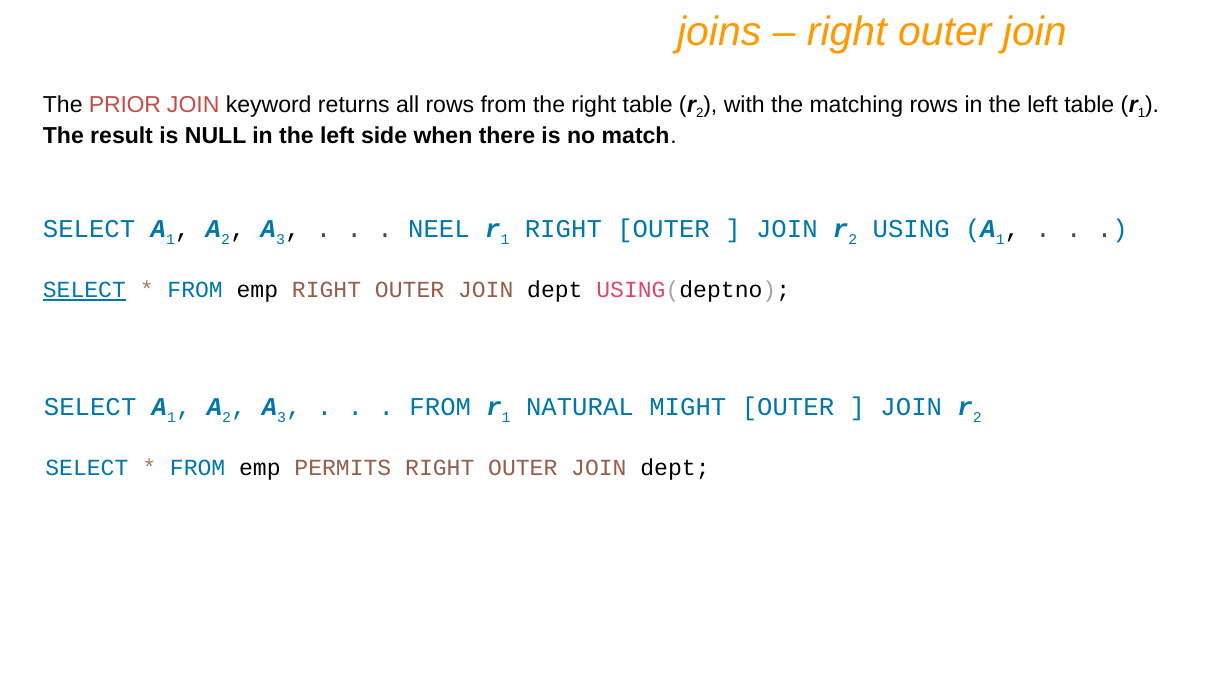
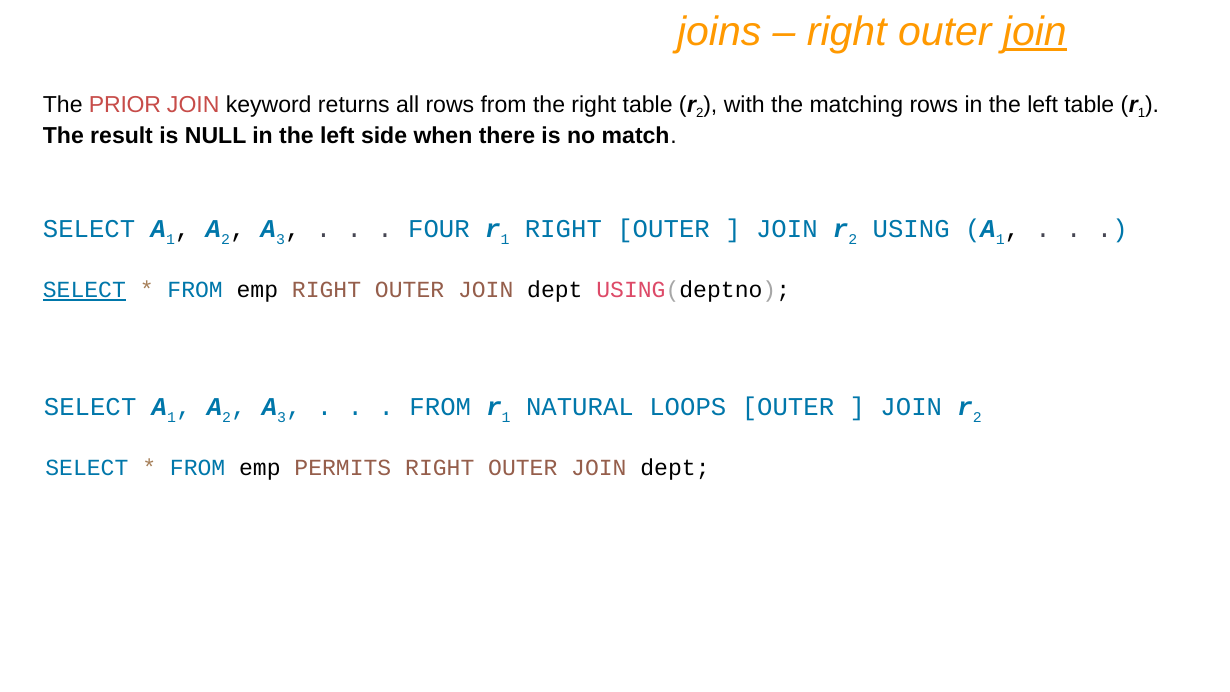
join at (1035, 32) underline: none -> present
NEEL: NEEL -> FOUR
MIGHT: MIGHT -> LOOPS
